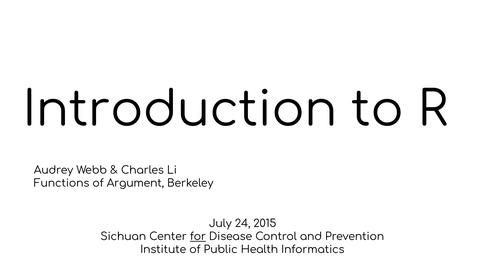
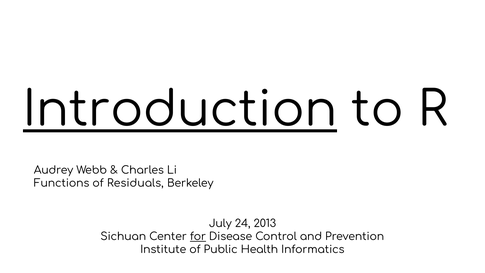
Introduction underline: none -> present
Argument: Argument -> Residuals
2015: 2015 -> 2013
